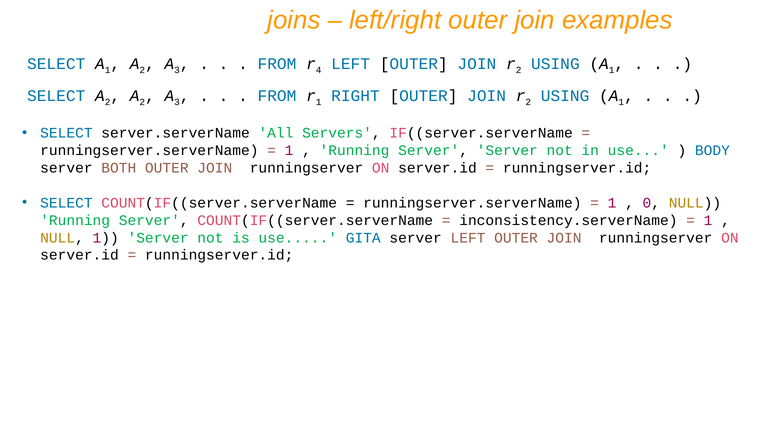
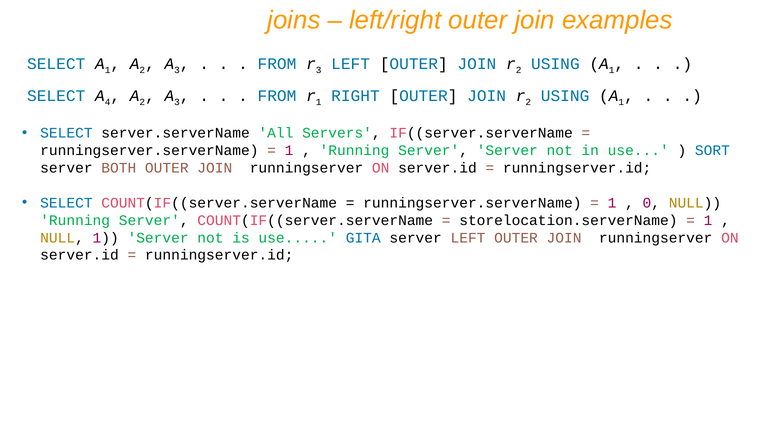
4 at (319, 70): 4 -> 3
2 at (108, 102): 2 -> 4
BODY: BODY -> SORT
inconsistency.serverName: inconsistency.serverName -> storelocation.serverName
